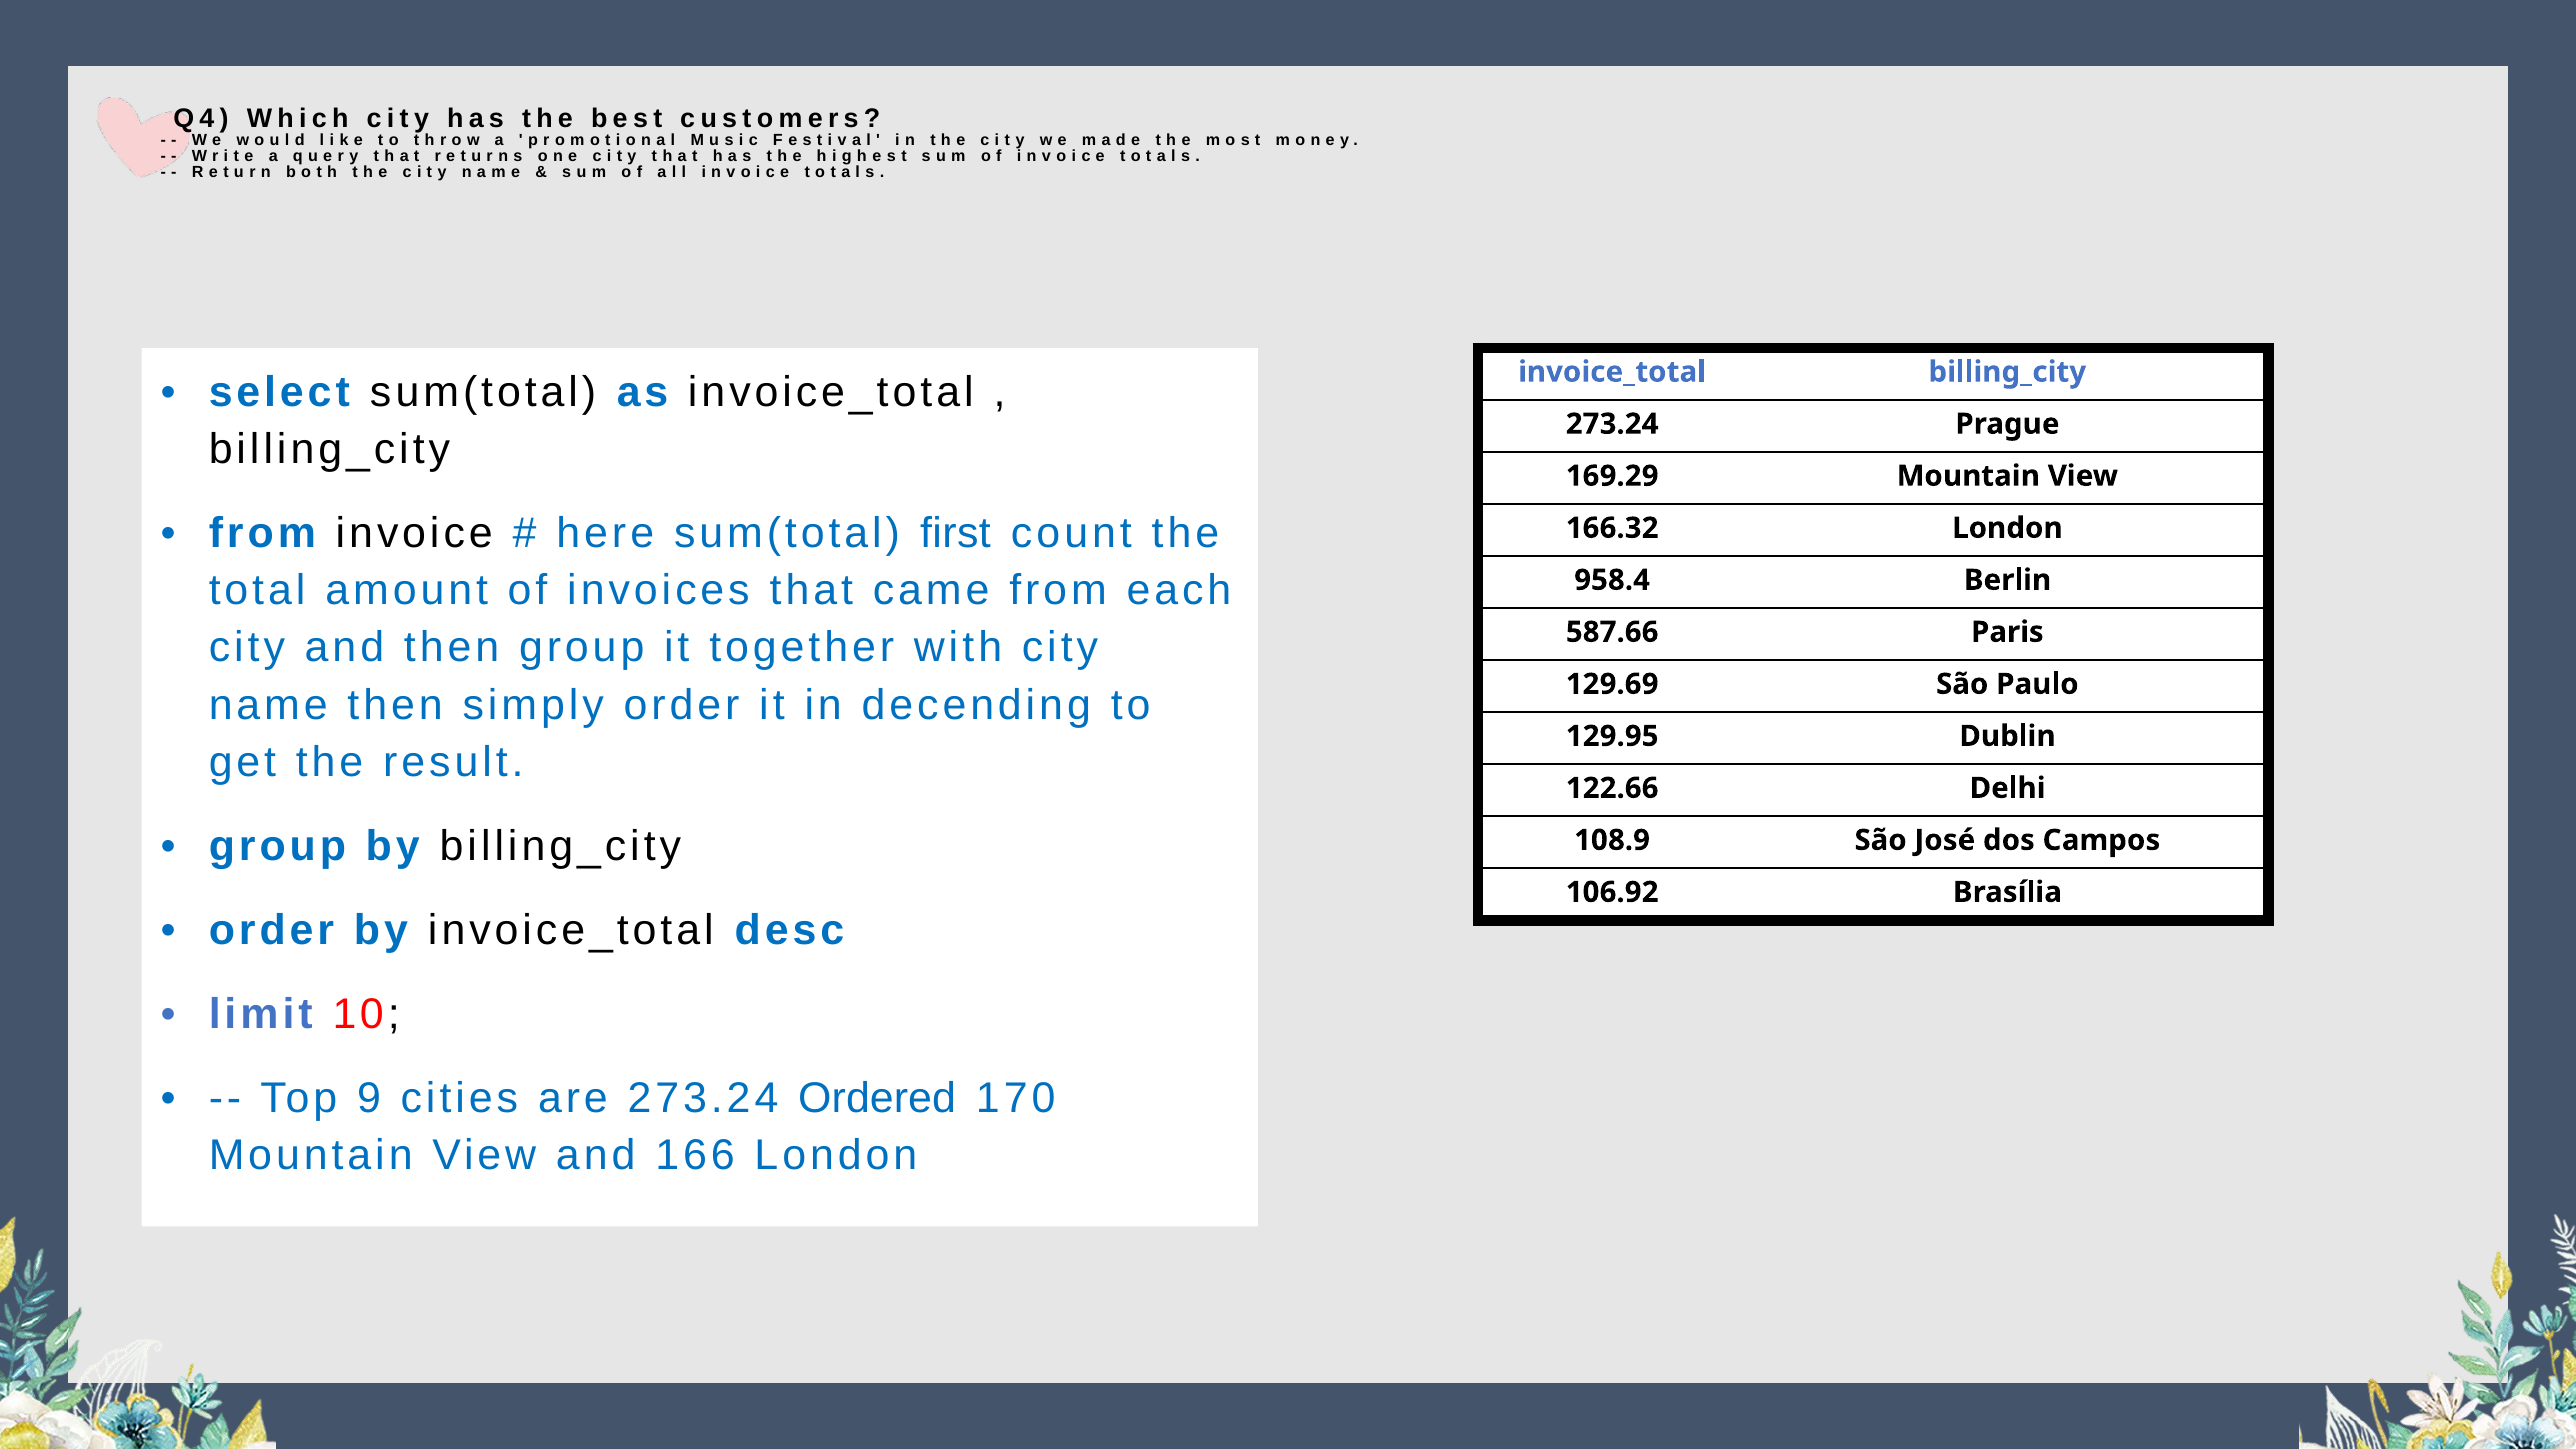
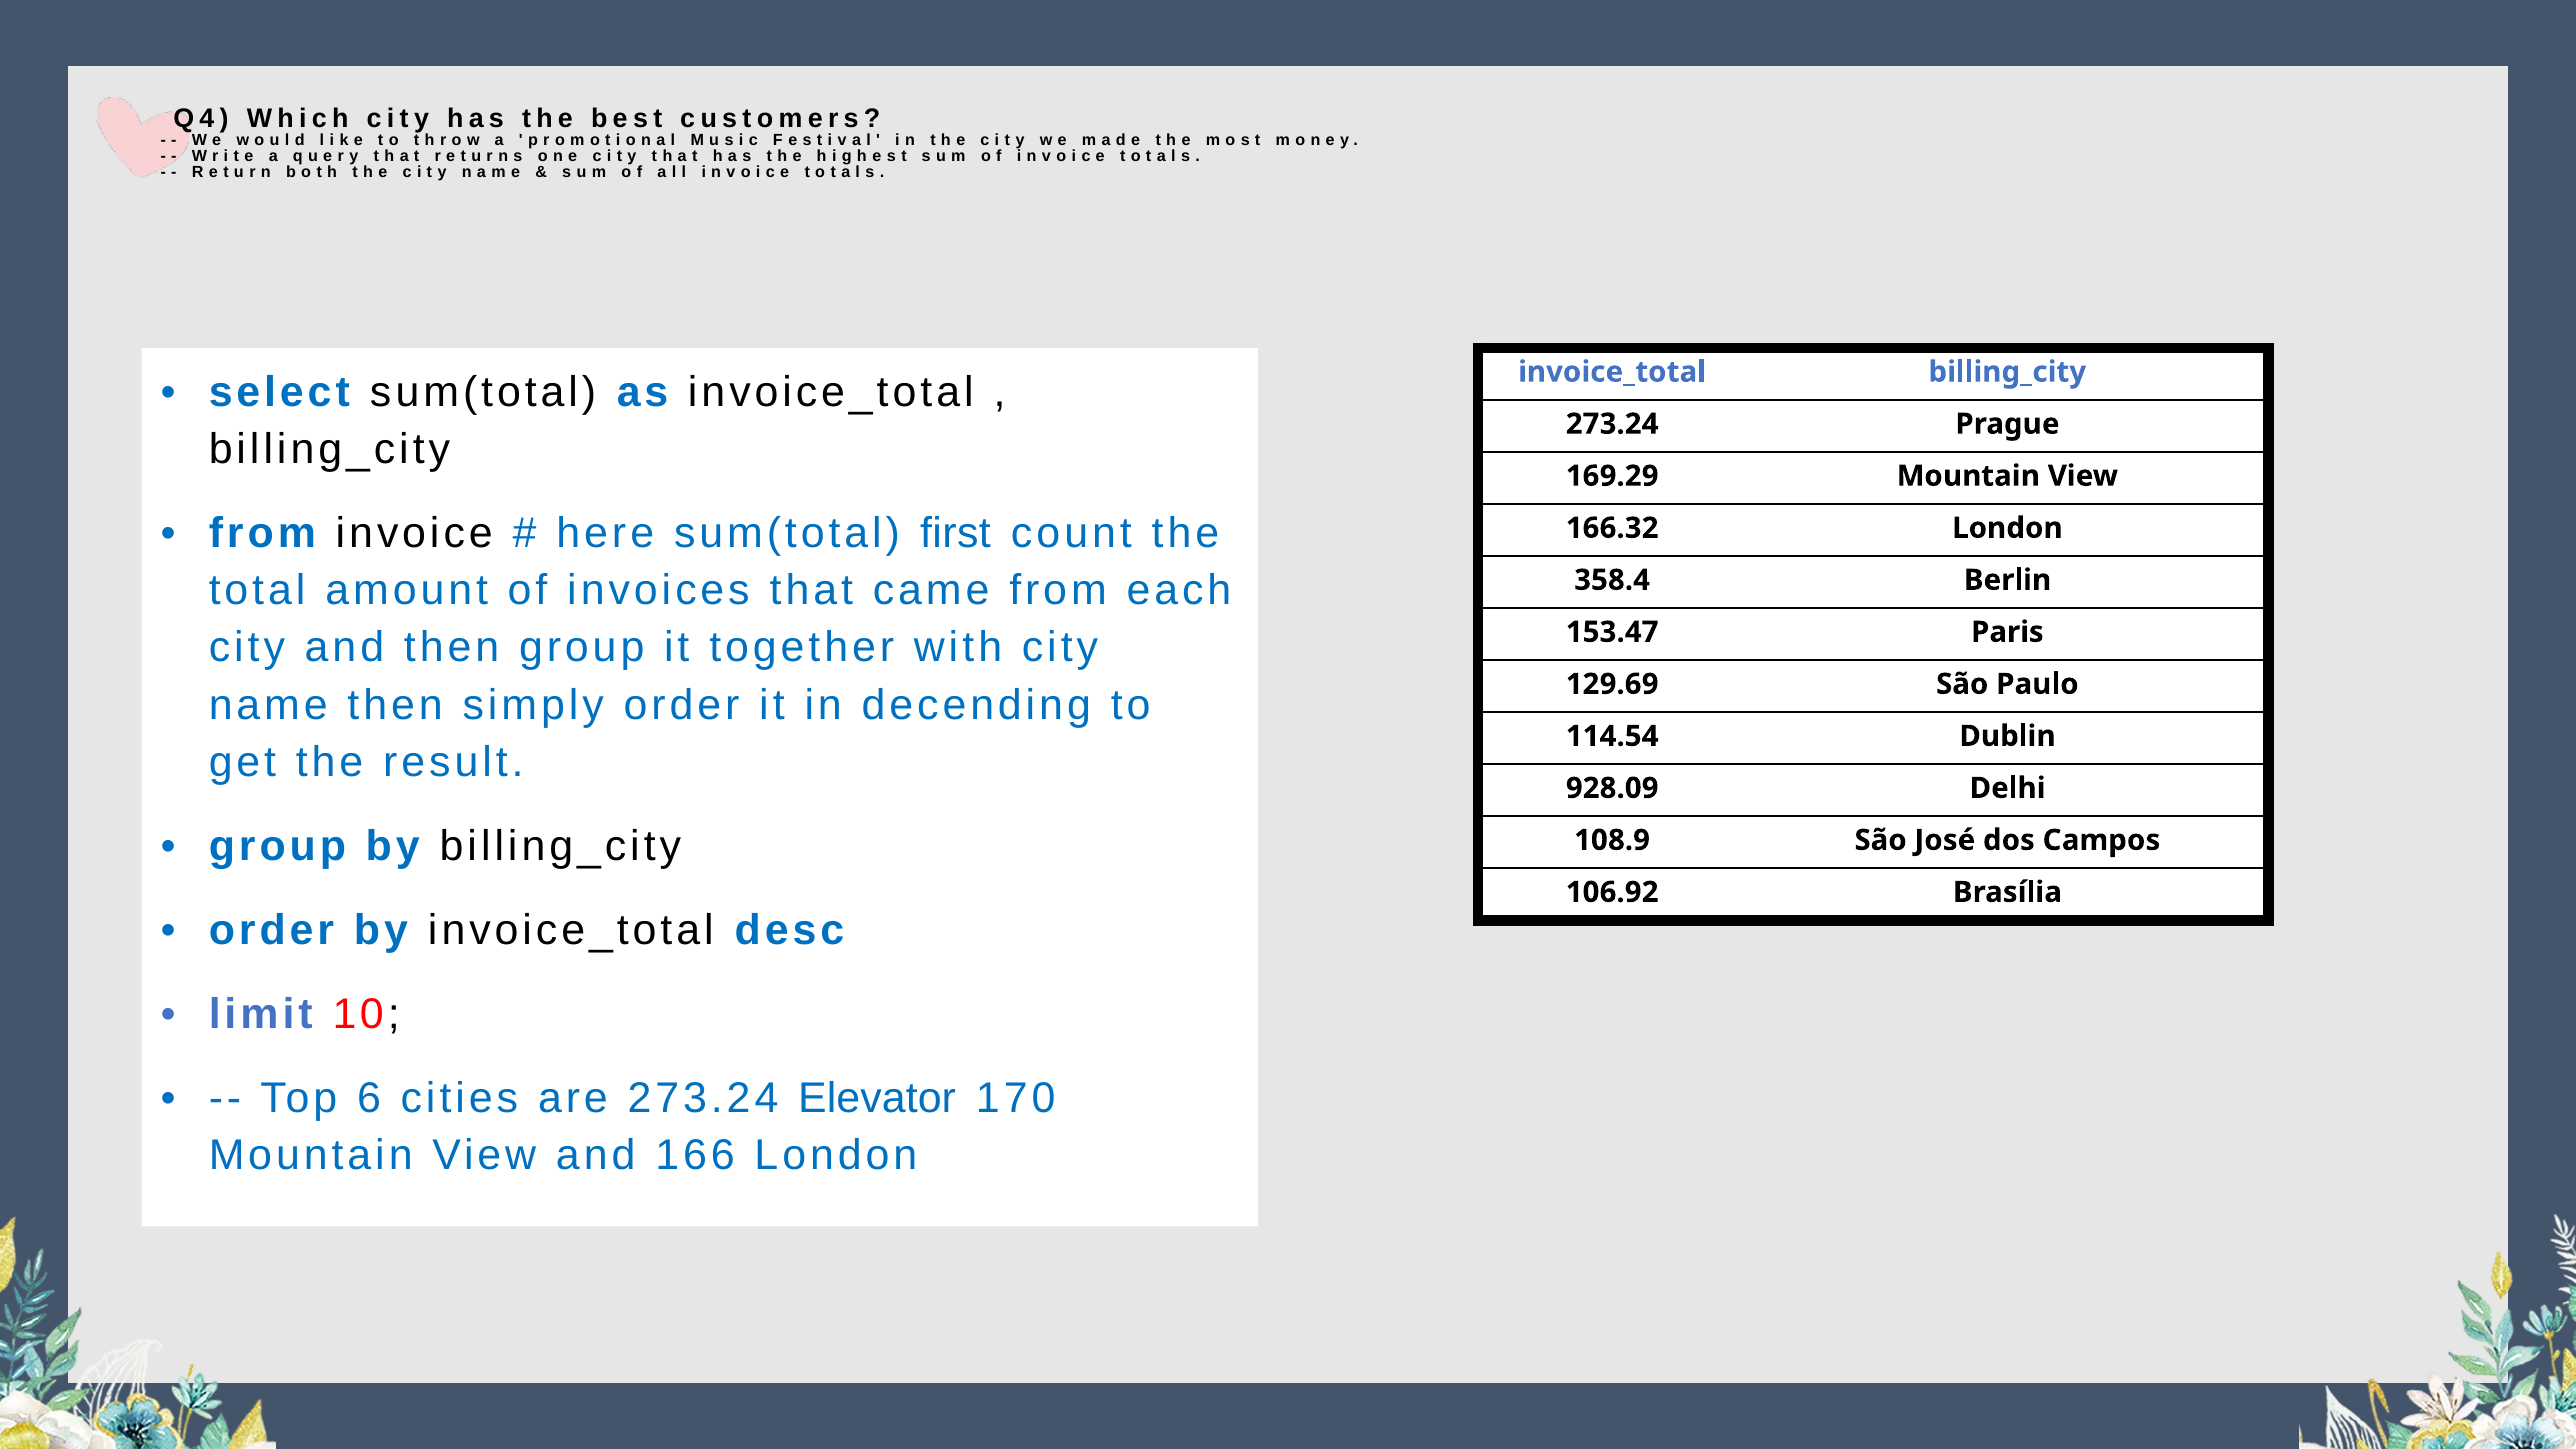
958.4: 958.4 -> 358.4
587.66: 587.66 -> 153.47
129.95: 129.95 -> 114.54
122.66: 122.66 -> 928.09
9: 9 -> 6
Ordered: Ordered -> Elevator
